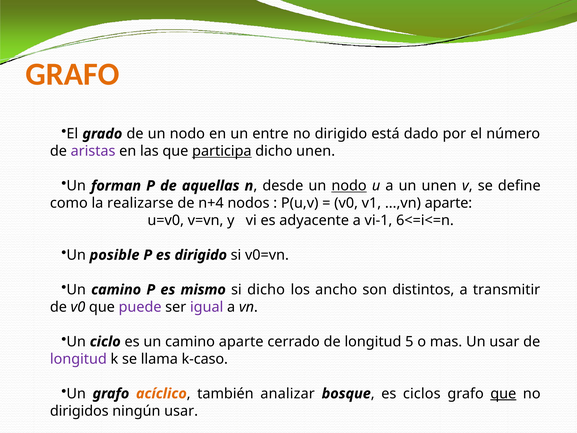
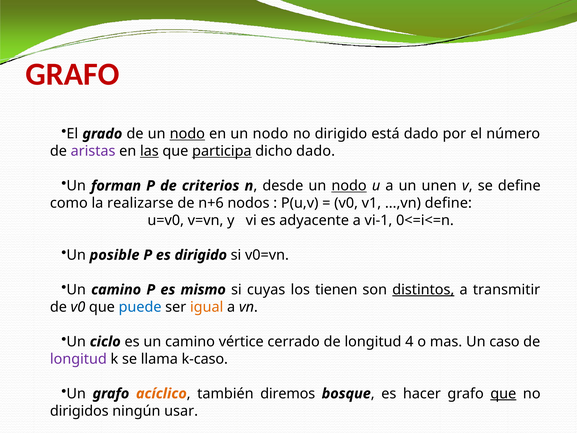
GRAFO at (72, 74) colour: orange -> red
nodo at (187, 134) underline: none -> present
en un entre: entre -> nodo
las underline: none -> present
dicho unen: unen -> dado
aquellas: aquellas -> criterios
n+4: n+4 -> n+6
...,vn aparte: aparte -> define
6<=i<=n: 6<=i<=n -> 0<=i<=n
si dicho: dicho -> cuyas
ancho: ancho -> tienen
distintos underline: none -> present
puede colour: purple -> blue
igual colour: purple -> orange
camino aparte: aparte -> vértice
5: 5 -> 4
Un usar: usar -> caso
analizar: analizar -> diremos
ciclos: ciclos -> hacer
